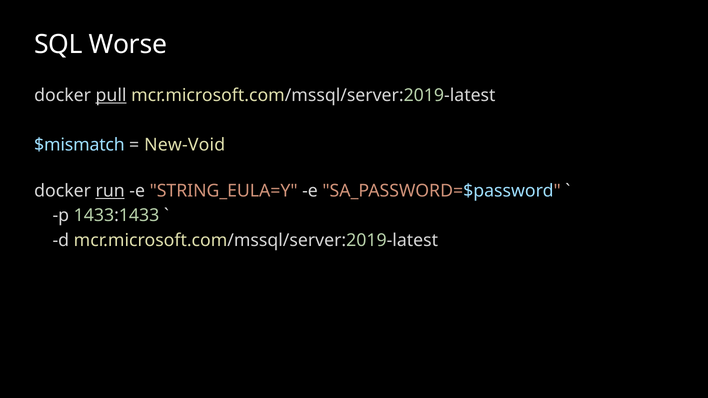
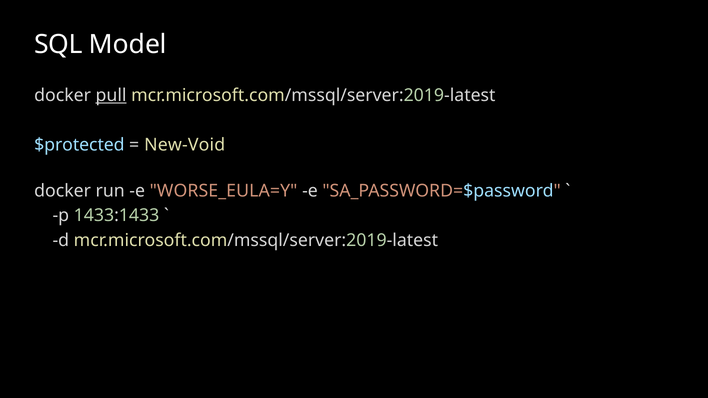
Worse: Worse -> Model
$mismatch: $mismatch -> $protected
run underline: present -> none
STRING_EULA=Y: STRING_EULA=Y -> WORSE_EULA=Y
